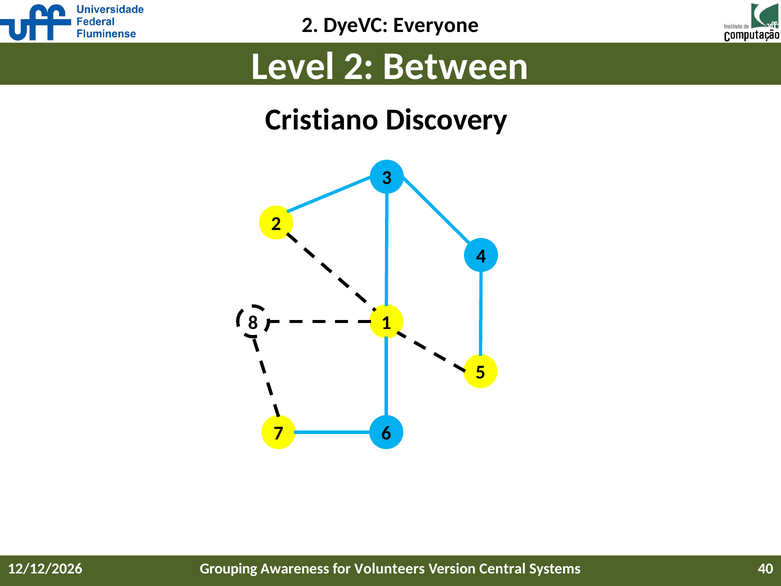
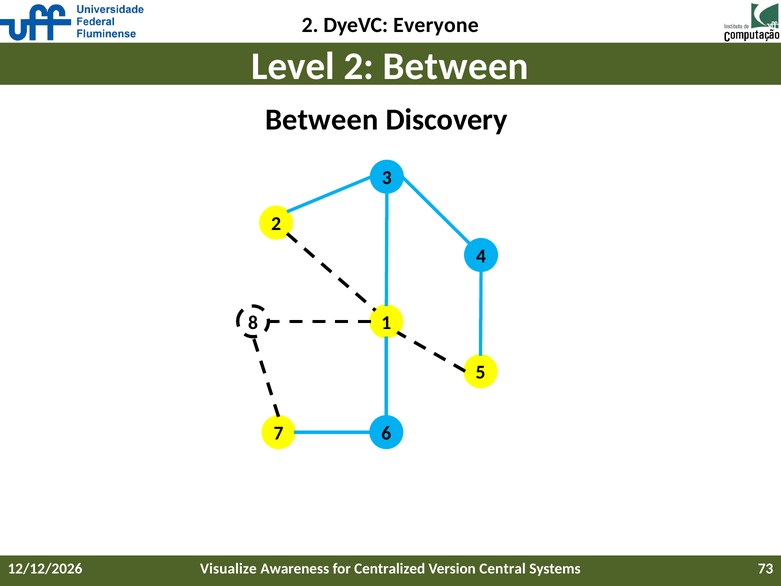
Cristiano at (322, 119): Cristiano -> Between
Grouping: Grouping -> Visualize
Volunteers: Volunteers -> Centralized
40: 40 -> 73
